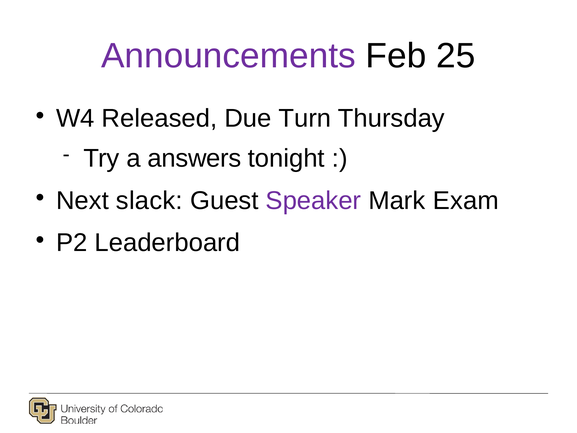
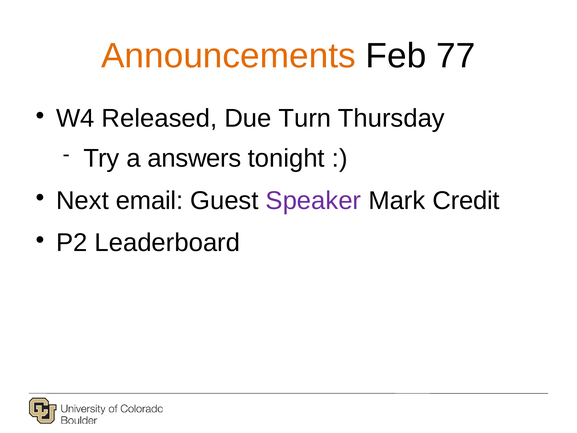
Announcements colour: purple -> orange
25: 25 -> 77
slack: slack -> email
Exam: Exam -> Credit
